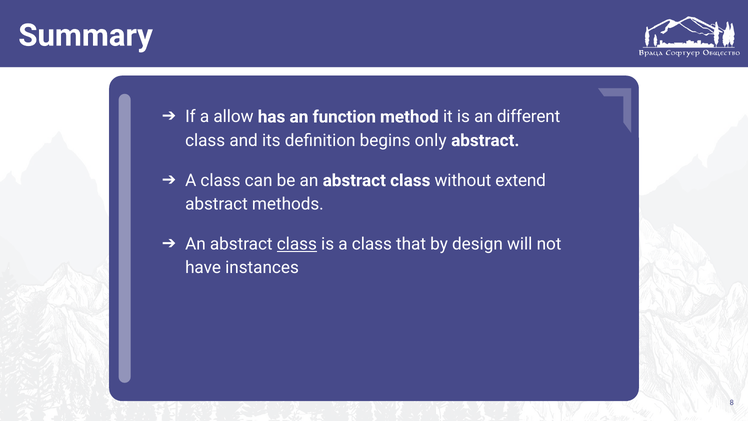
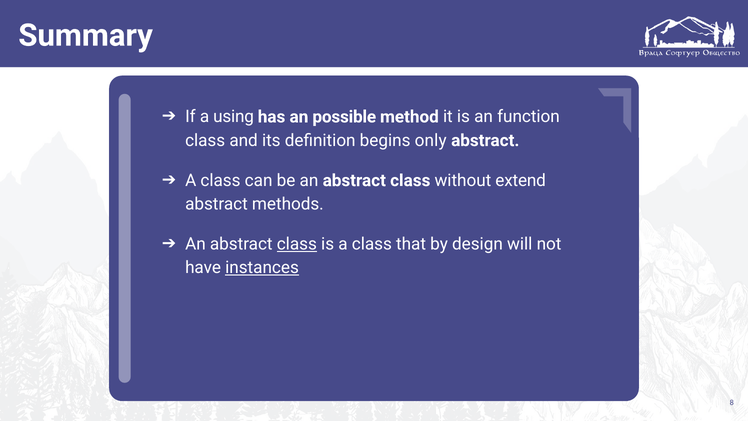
allow: allow -> using
function: function -> possible
different: different -> function
instances underline: none -> present
